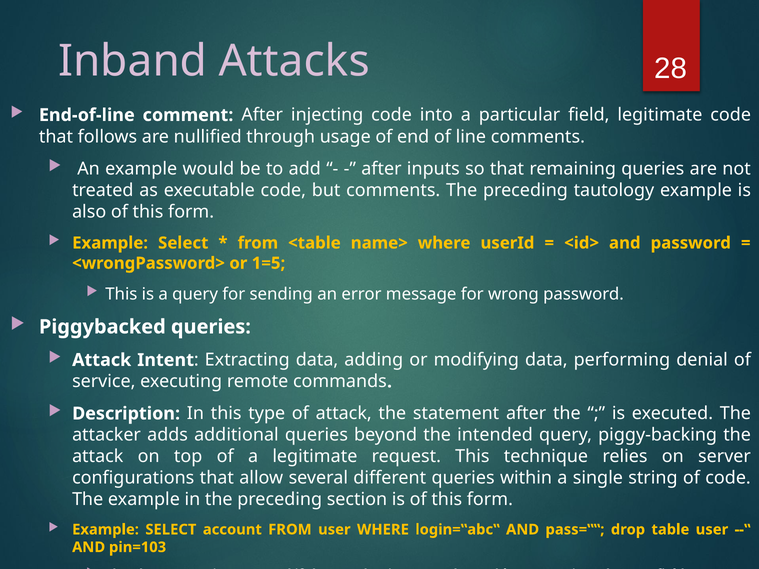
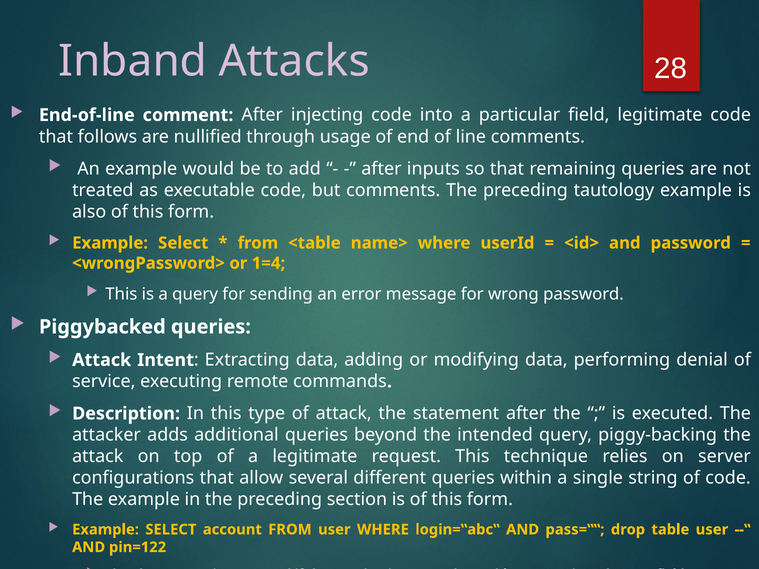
1=5: 1=5 -> 1=4
pin=103: pin=103 -> pin=122
